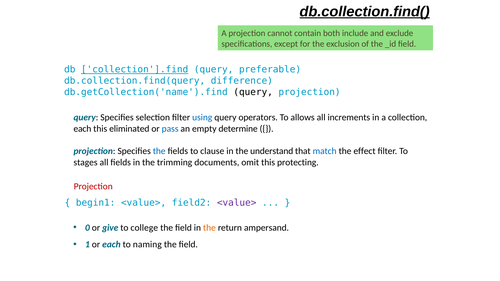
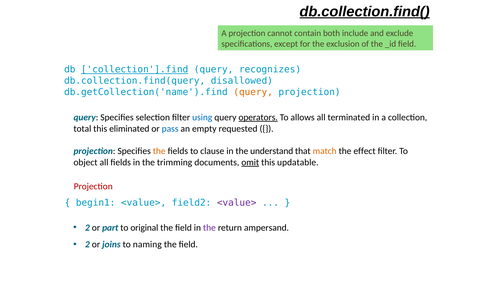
preferable: preferable -> recognizes
difference: difference -> disallowed
query at (253, 92) colour: black -> orange
operators underline: none -> present
increments: increments -> terminated
each at (82, 129): each -> total
determine: determine -> requested
the at (159, 151) colour: blue -> orange
match colour: blue -> orange
stages: stages -> object
omit underline: none -> present
protecting: protecting -> updatable
0 at (87, 228): 0 -> 2
give: give -> part
college: college -> original
the at (209, 228) colour: orange -> purple
1 at (87, 245): 1 -> 2
or each: each -> joins
